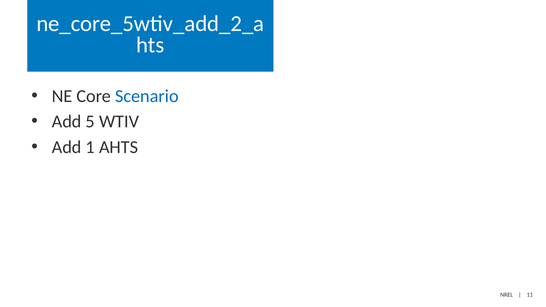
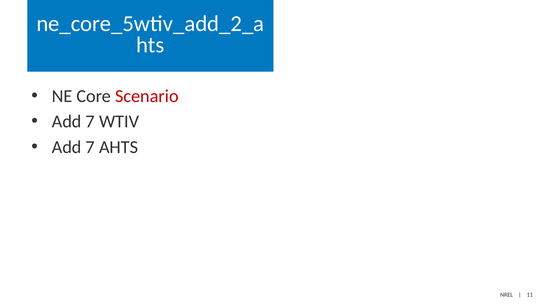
Scenario colour: blue -> red
5 at (90, 122): 5 -> 7
1 at (90, 147): 1 -> 7
